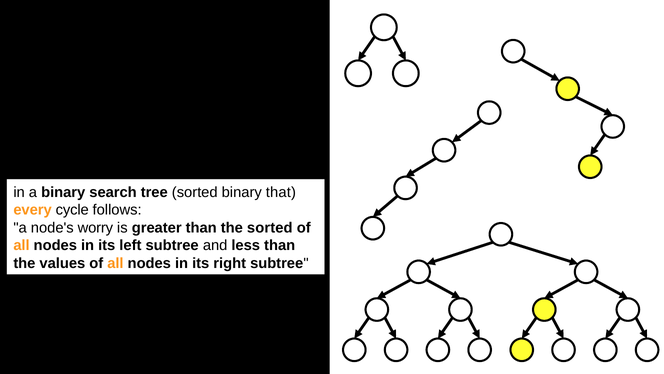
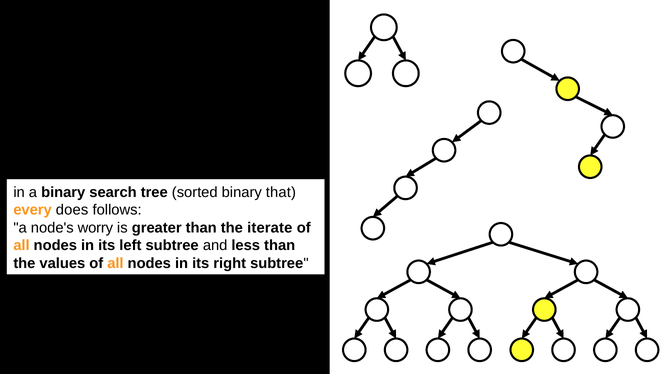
cycle: cycle -> does
the sorted: sorted -> iterate
